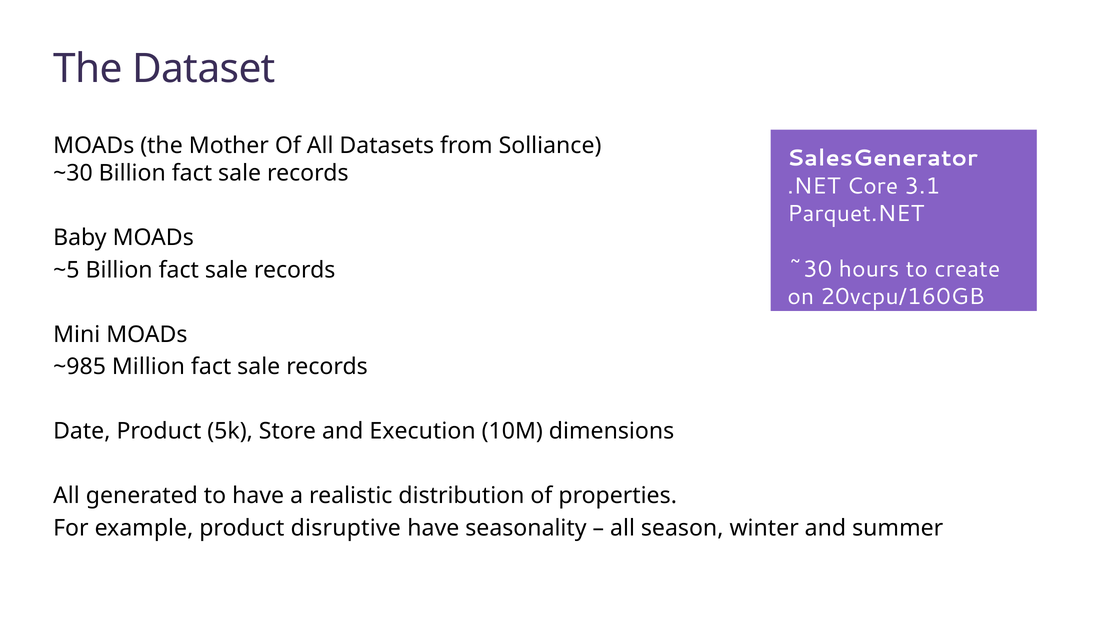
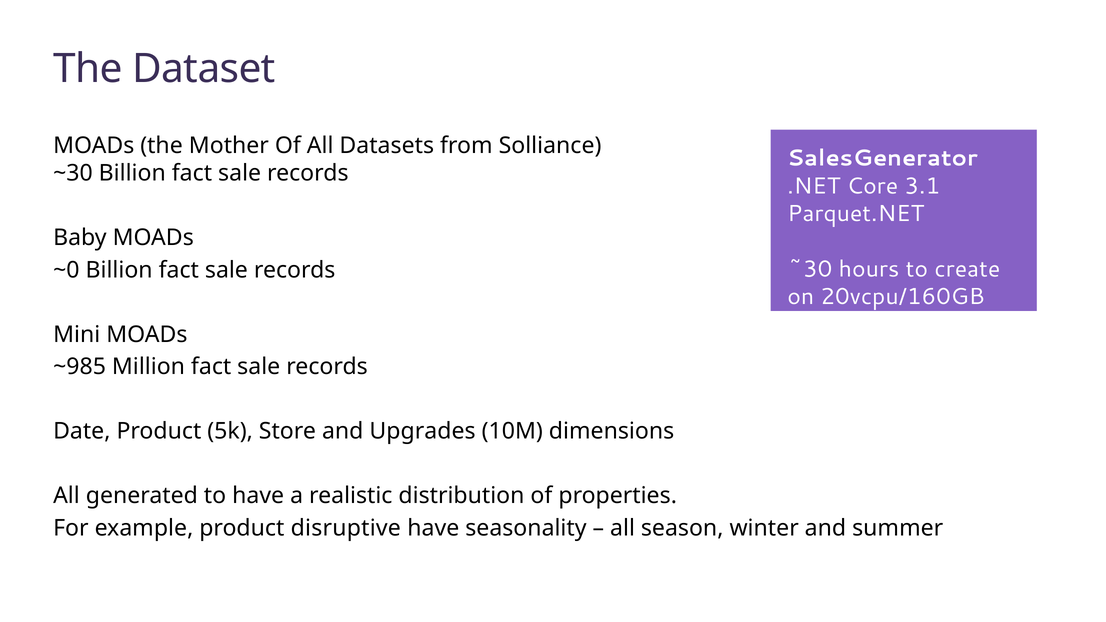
~5: ~5 -> ~0
Execution: Execution -> Upgrades
